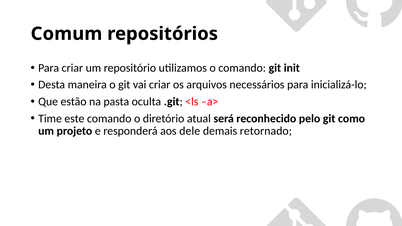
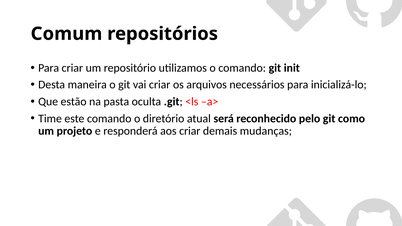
aos dele: dele -> criar
retornado: retornado -> mudanças
